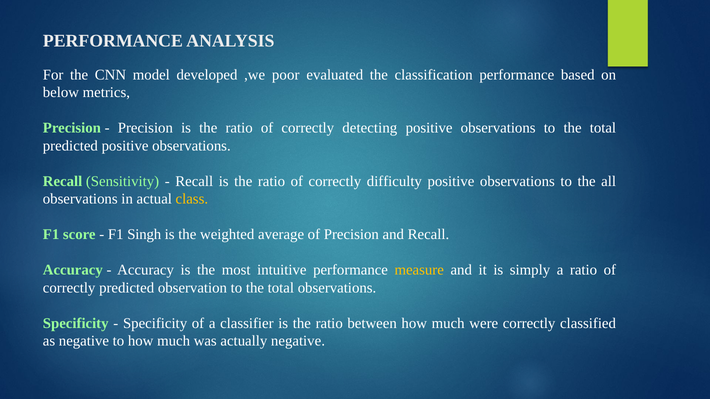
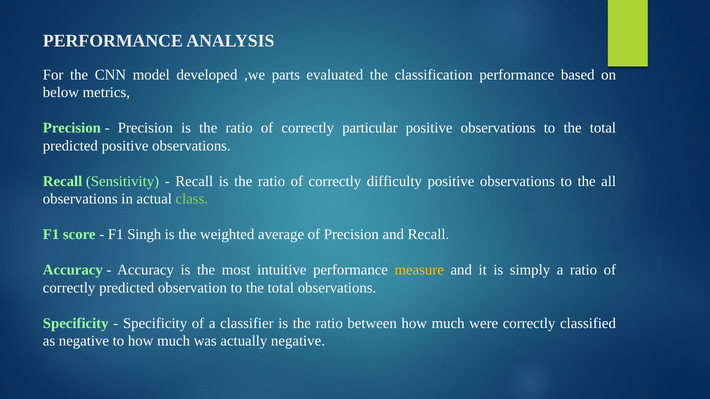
poor: poor -> parts
detecting: detecting -> particular
class colour: yellow -> light green
